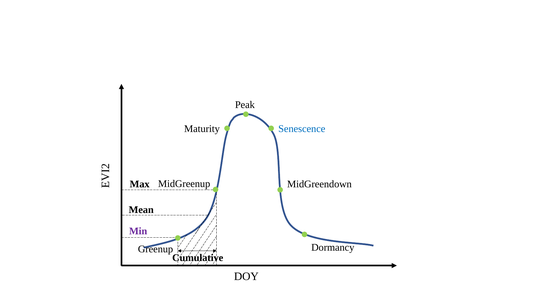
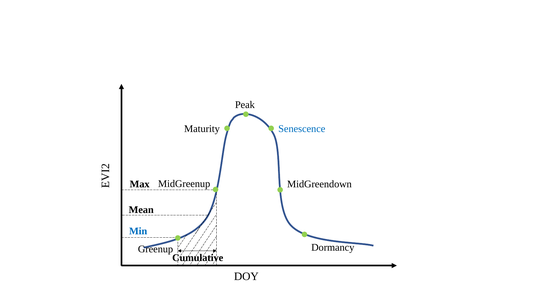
Min colour: purple -> blue
